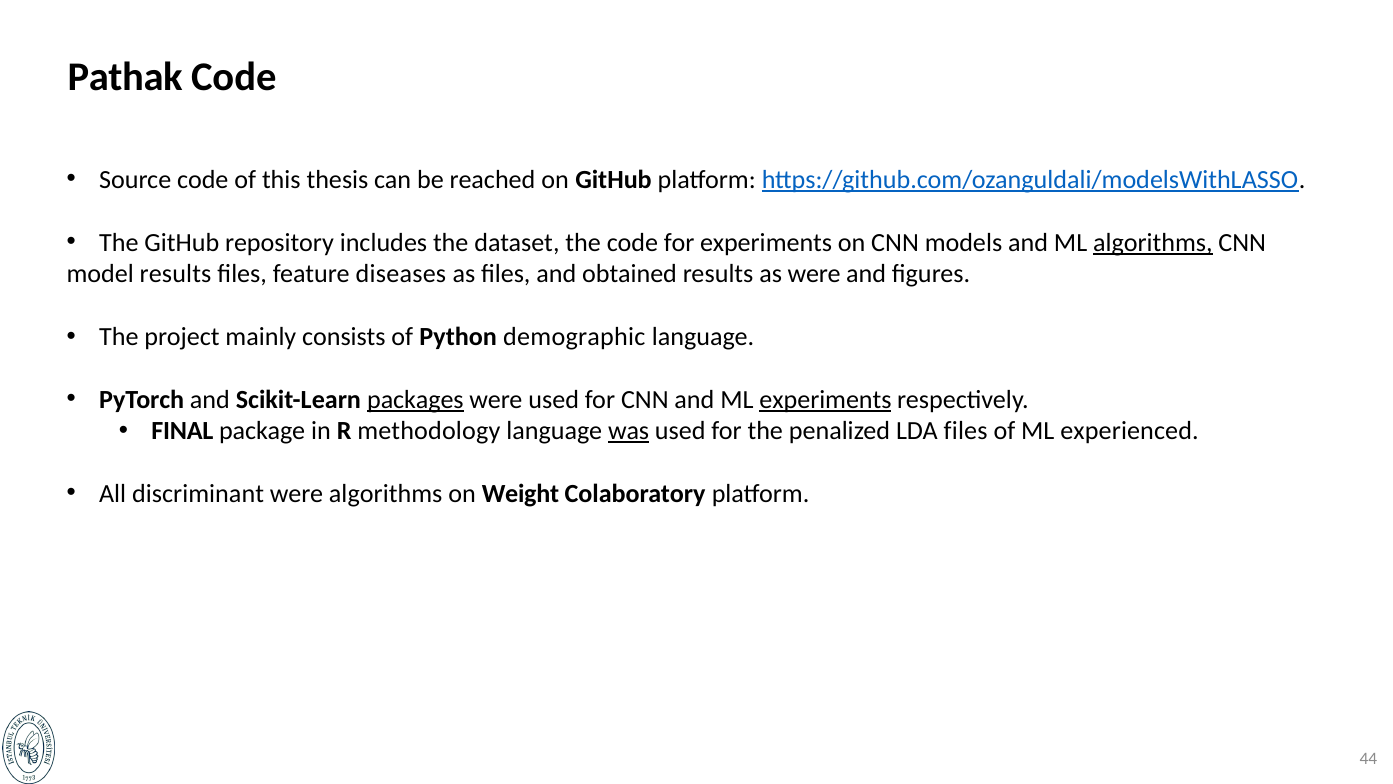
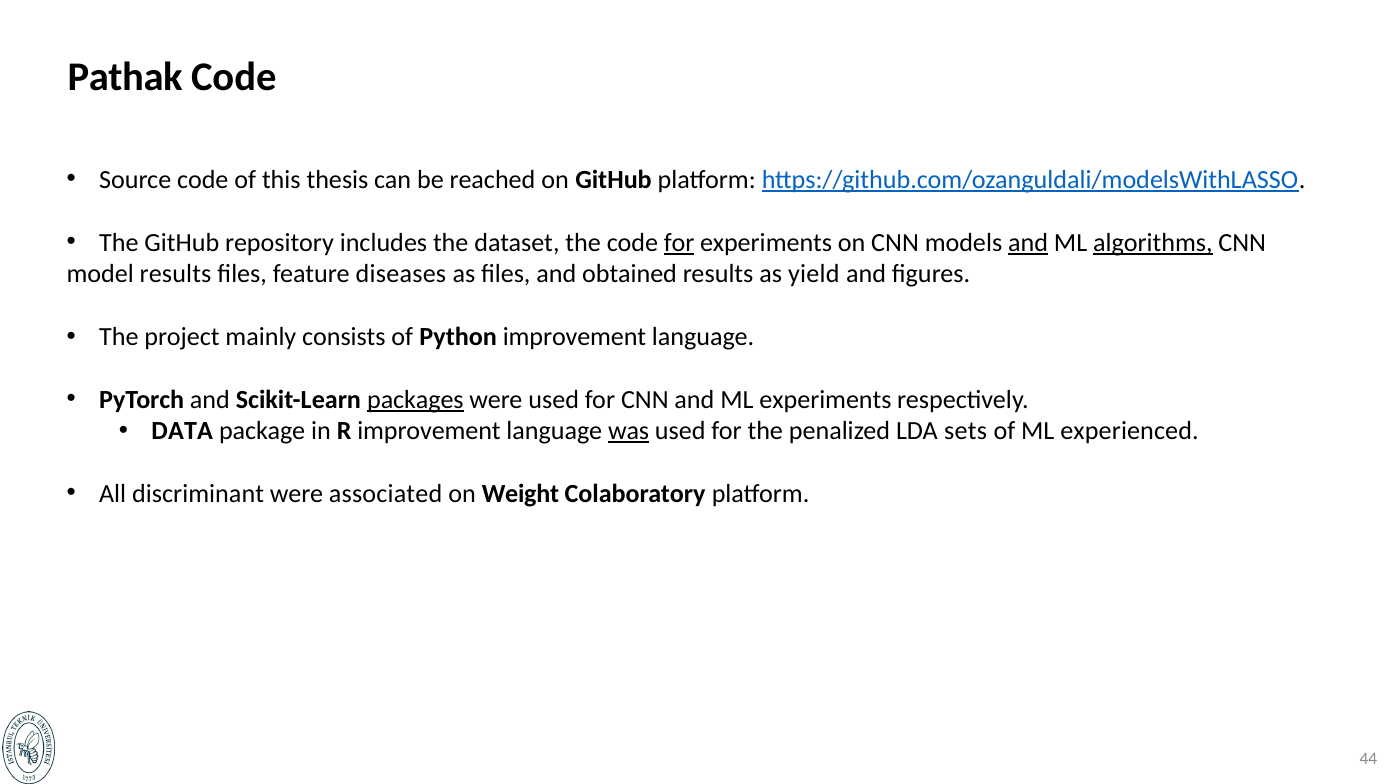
for at (679, 243) underline: none -> present
and at (1028, 243) underline: none -> present
as were: were -> yield
Python demographic: demographic -> improvement
experiments at (825, 399) underline: present -> none
FINAL: FINAL -> DATA
R methodology: methodology -> improvement
LDA files: files -> sets
were algorithms: algorithms -> associated
